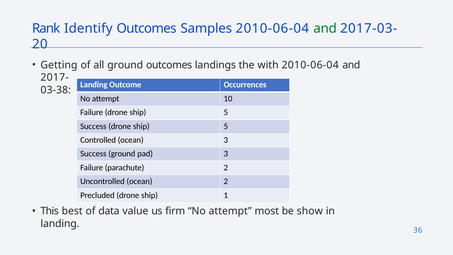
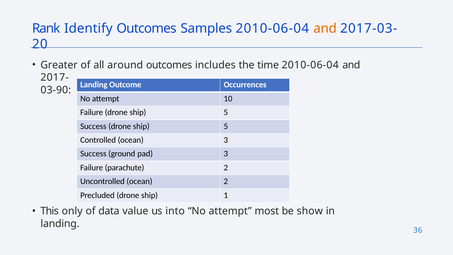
and at (325, 28) colour: green -> orange
Getting: Getting -> Greater
all ground: ground -> around
landings: landings -> includes
with: with -> time
03-38: 03-38 -> 03-90
best: best -> only
firm: firm -> into
